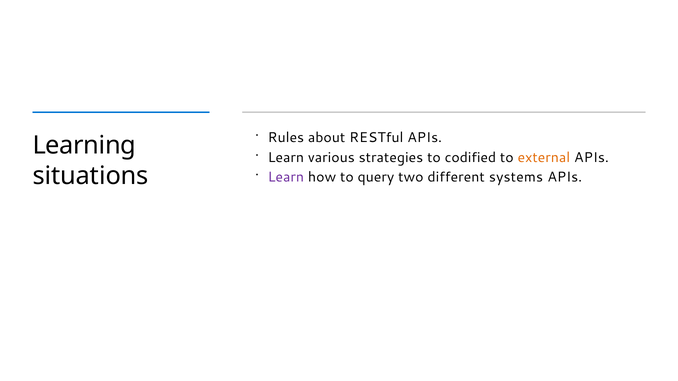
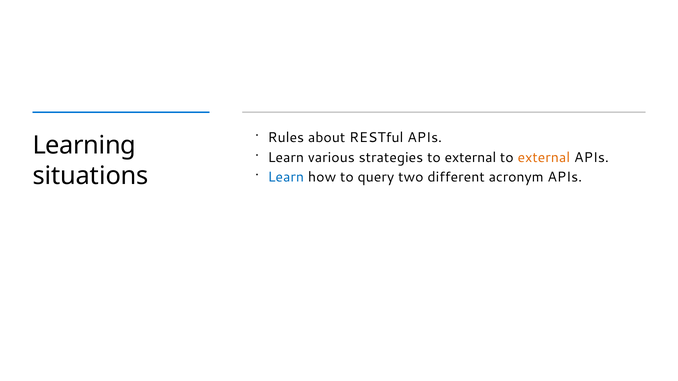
strategies to codified: codified -> external
Learn at (286, 177) colour: purple -> blue
systems: systems -> acronym
